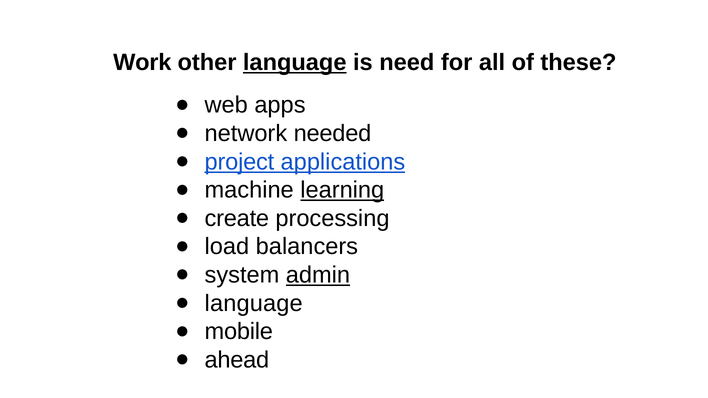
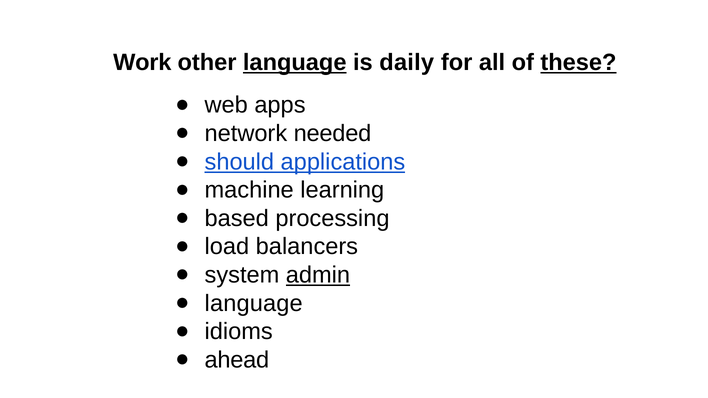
need: need -> daily
these underline: none -> present
project: project -> should
learning underline: present -> none
create: create -> based
mobile: mobile -> idioms
